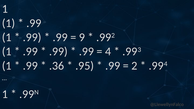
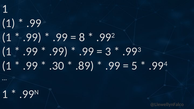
9: 9 -> 8
4: 4 -> 3
.36: .36 -> .30
.95: .95 -> .89
2: 2 -> 5
